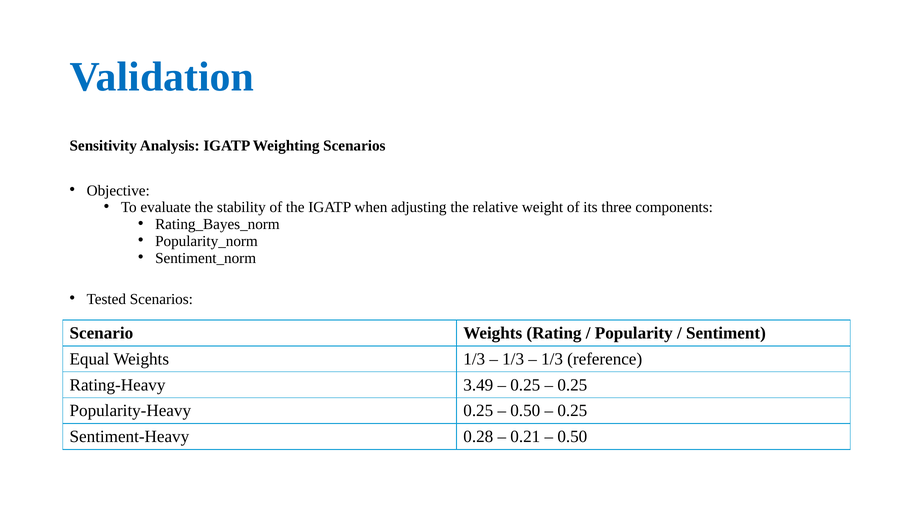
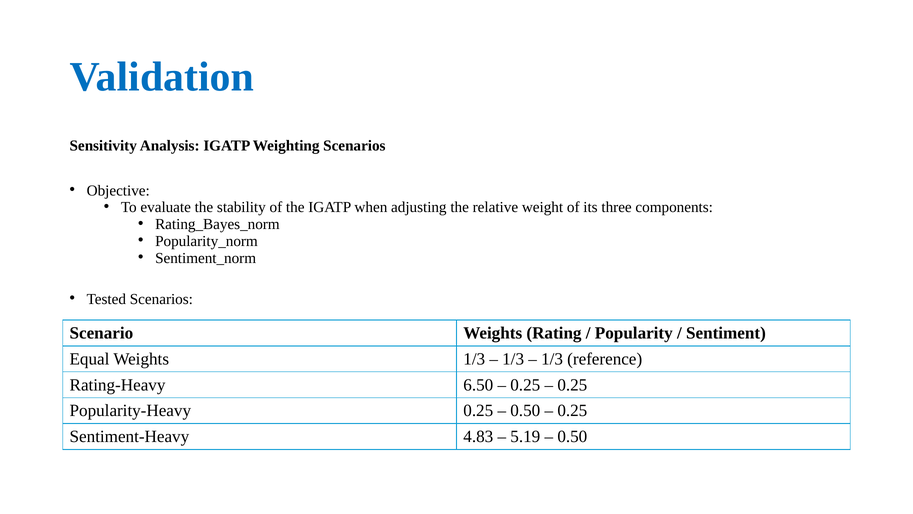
3.49: 3.49 -> 6.50
0.28: 0.28 -> 4.83
0.21: 0.21 -> 5.19
